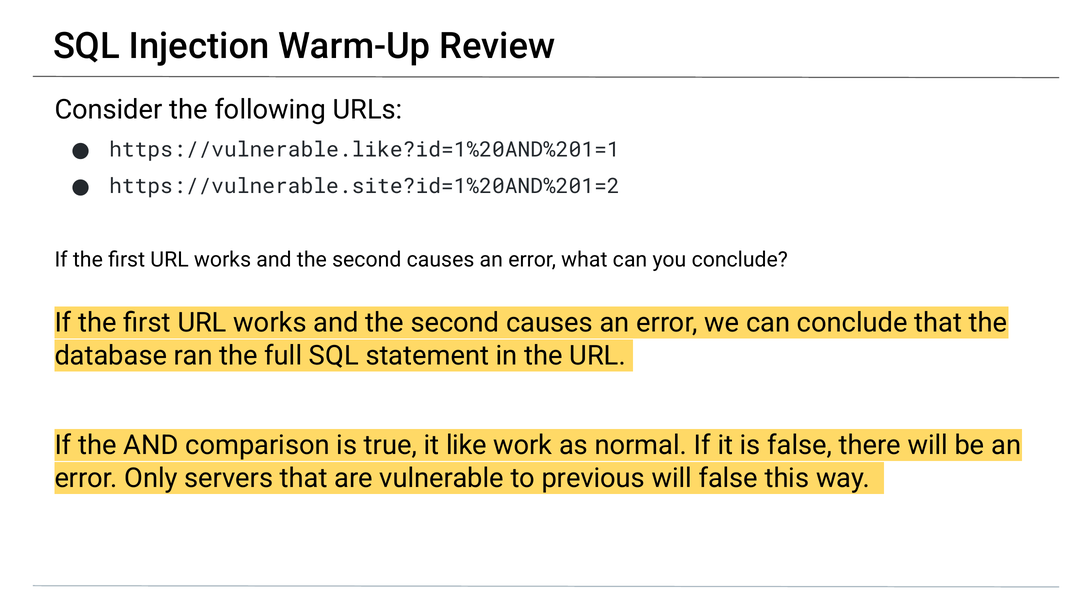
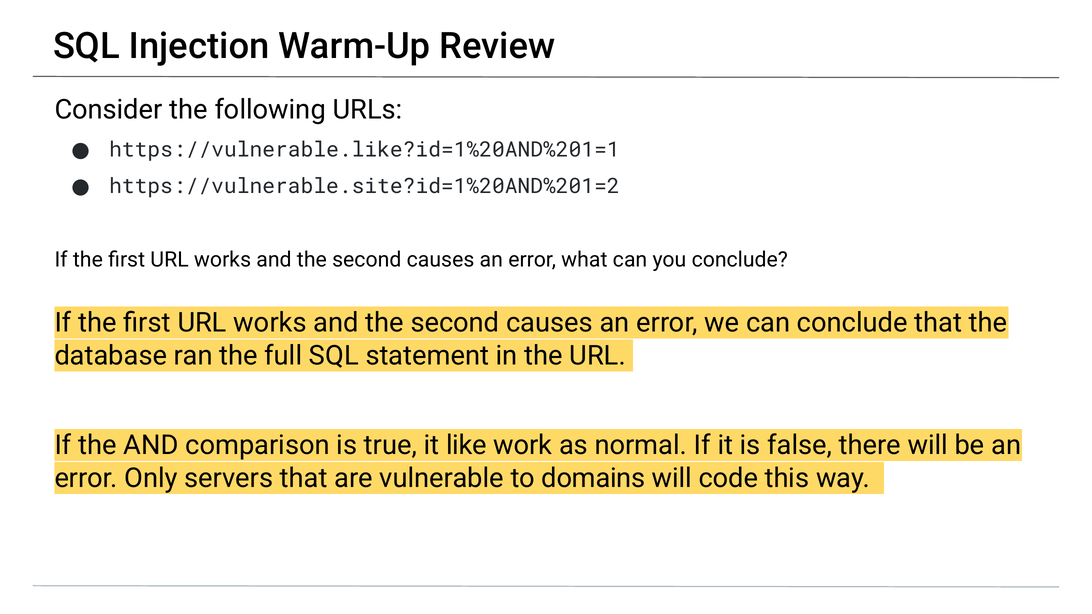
previous: previous -> domains
will false: false -> code
